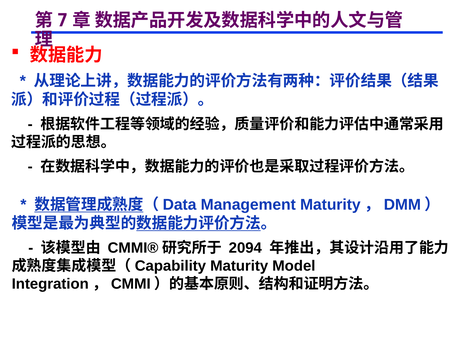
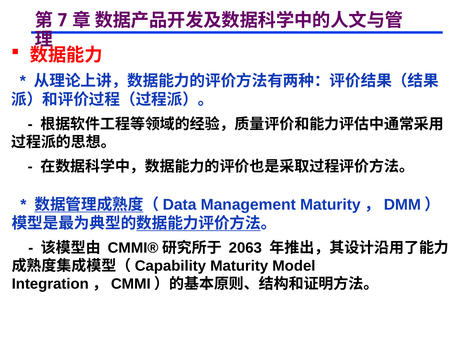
2094: 2094 -> 2063
